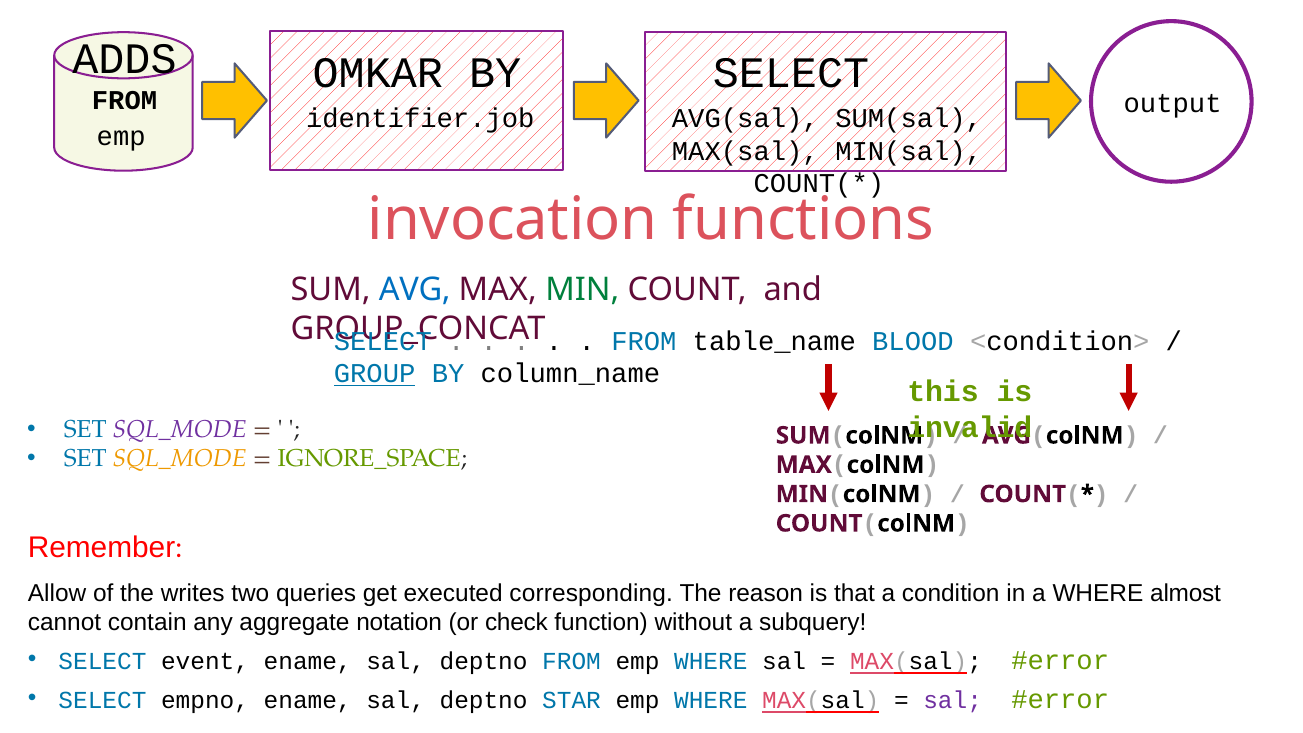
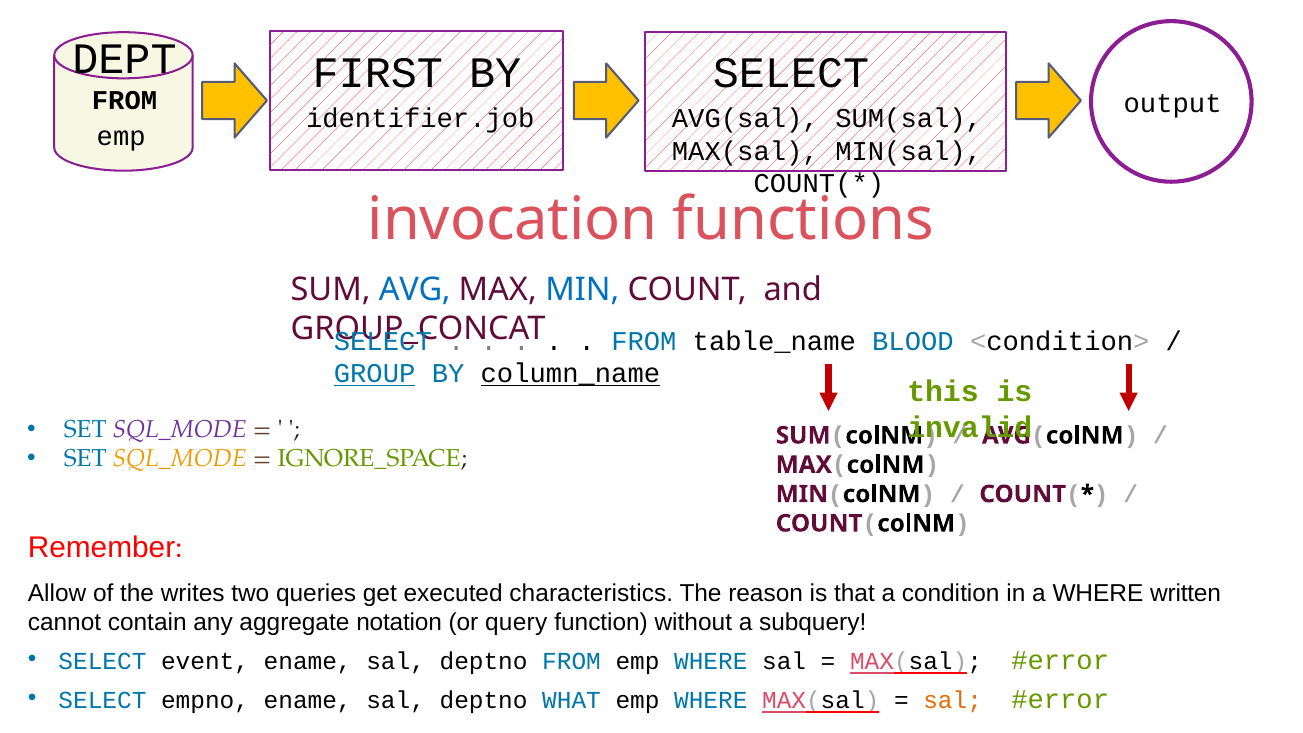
ADDS: ADDS -> DEPT
OMKAR: OMKAR -> FIRST
MIN at (582, 290) colour: green -> blue
column_name underline: none -> present
corresponding: corresponding -> characteristics
almost: almost -> written
check: check -> query
STAR: STAR -> WHAT
sal at (953, 700) colour: purple -> orange
